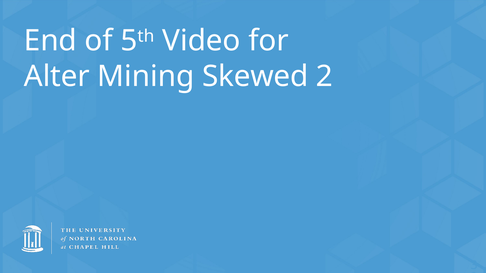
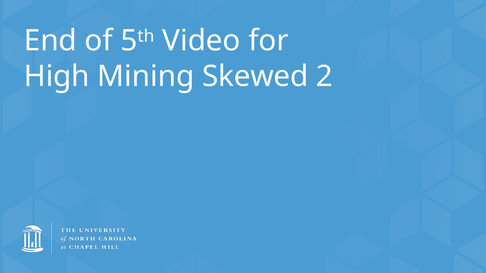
Alter: Alter -> High
